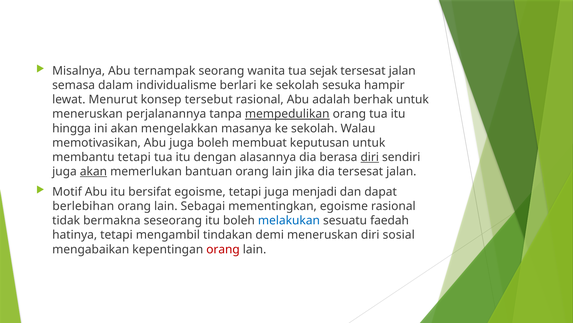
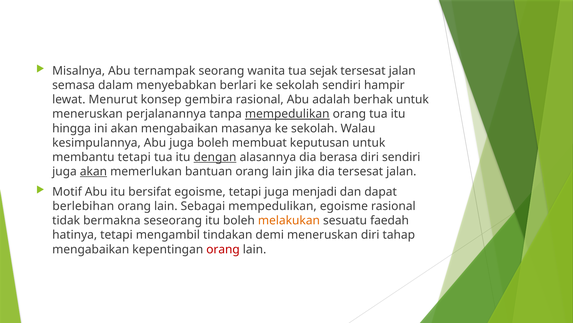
individualisme: individualisme -> menyebabkan
sekolah sesuka: sesuka -> sendiri
tersebut: tersebut -> gembira
akan mengelakkan: mengelakkan -> mengabaikan
memotivasikan: memotivasikan -> kesimpulannya
dengan underline: none -> present
diri at (370, 157) underline: present -> none
Sebagai mementingkan: mementingkan -> mempedulikan
melakukan colour: blue -> orange
sosial: sosial -> tahap
